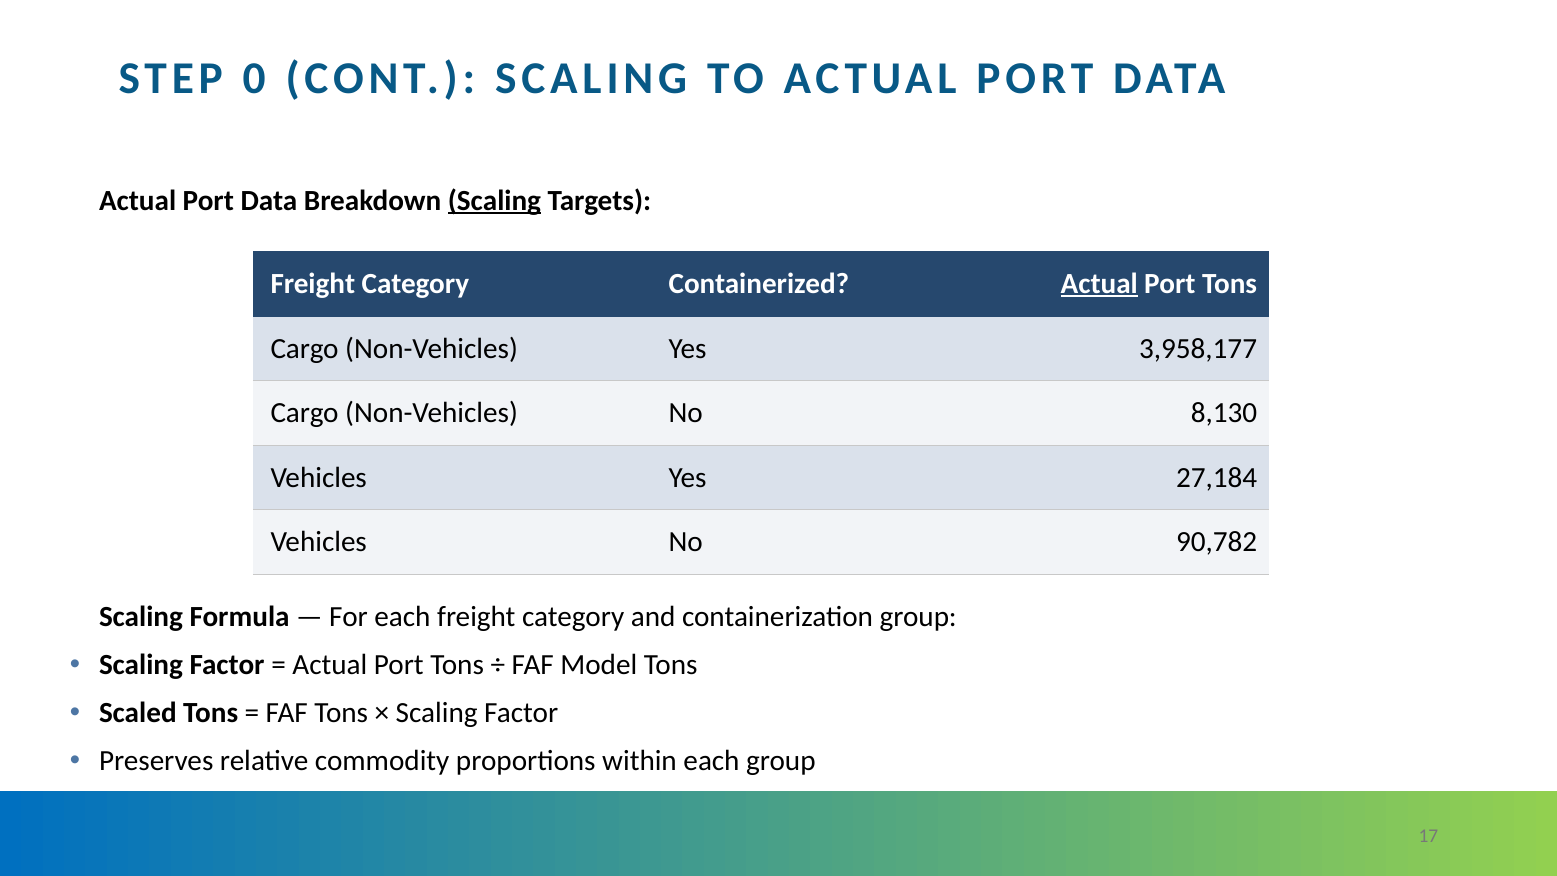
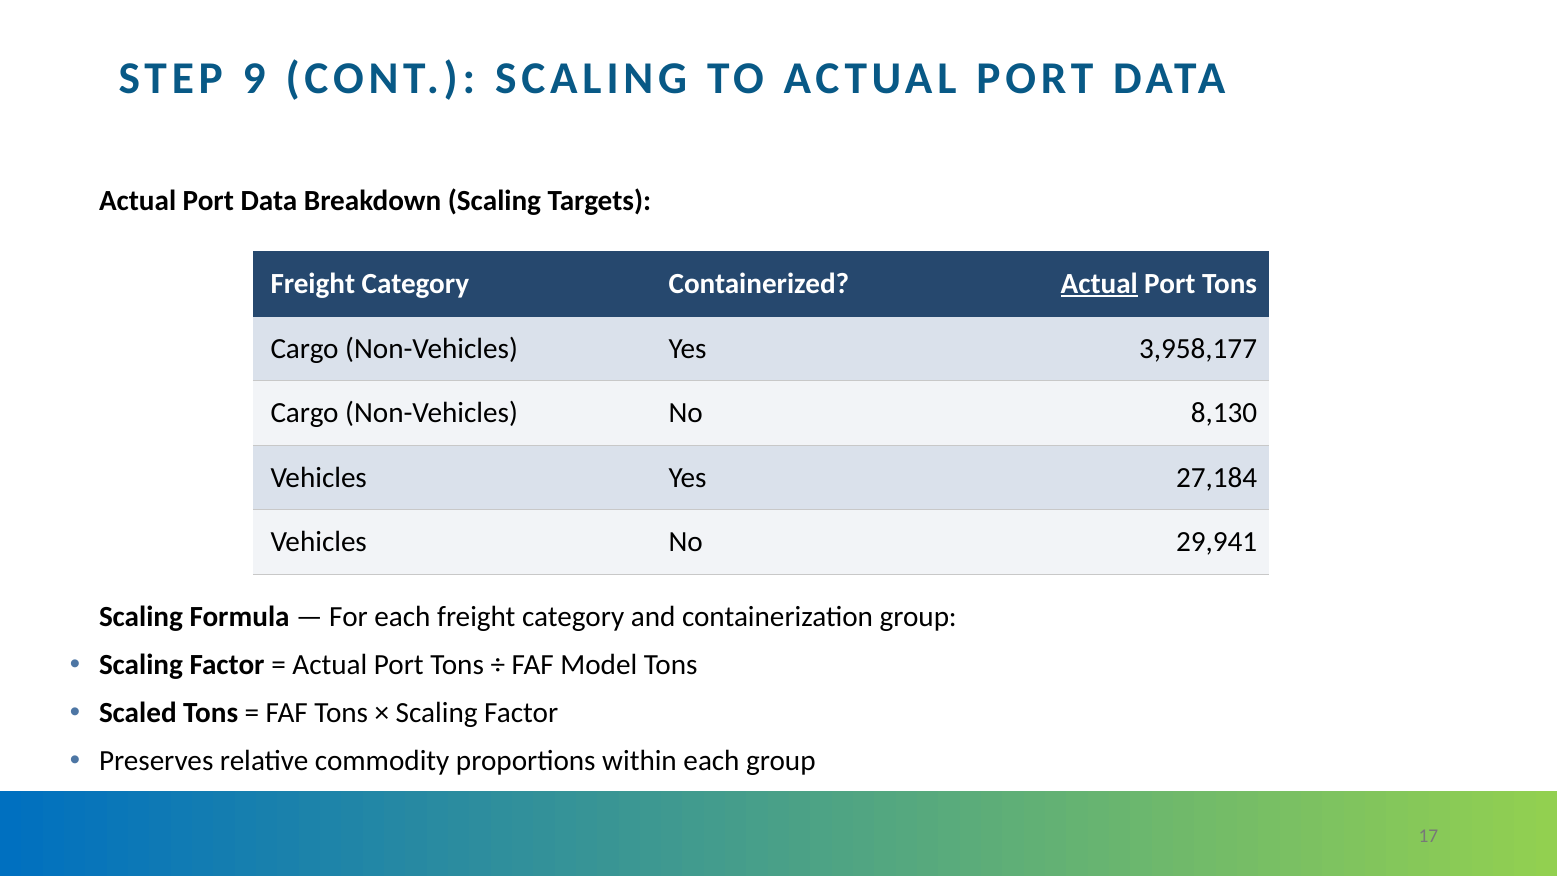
0: 0 -> 9
Scaling at (494, 200) underline: present -> none
90,782: 90,782 -> 29,941
